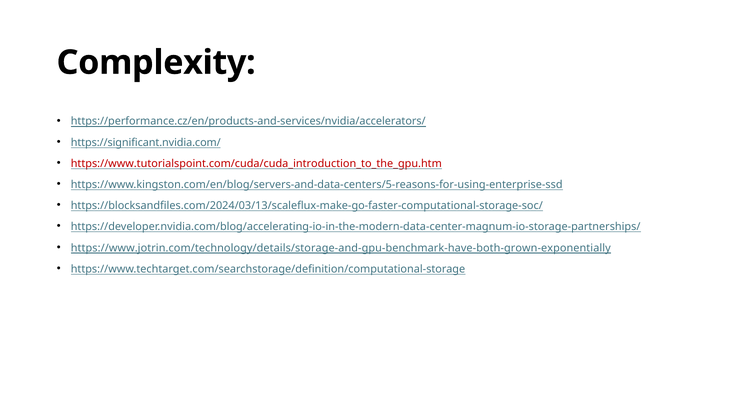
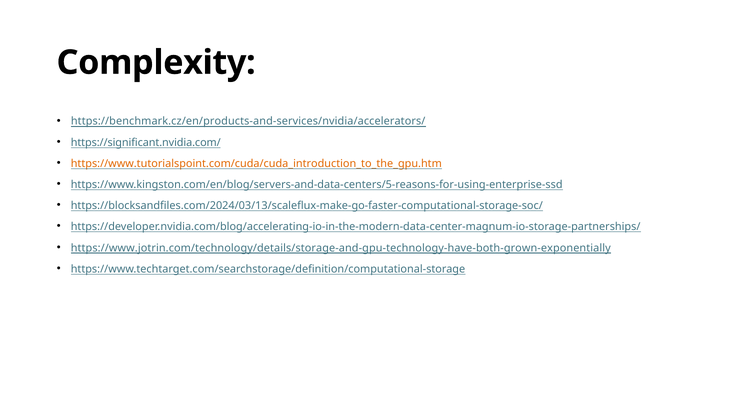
https://performance.cz/en/products-and-services/nvidia/accelerators/: https://performance.cz/en/products-and-services/nvidia/accelerators/ -> https://benchmark.cz/en/products-and-services/nvidia/accelerators/
https://www.tutorialspoint.com/cuda/cuda_introduction_to_the_gpu.htm colour: red -> orange
https://www.jotrin.com/technology/details/storage-and-gpu-benchmark-have-both-grown-exponentially: https://www.jotrin.com/technology/details/storage-and-gpu-benchmark-have-both-grown-exponentially -> https://www.jotrin.com/technology/details/storage-and-gpu-technology-have-both-grown-exponentially
